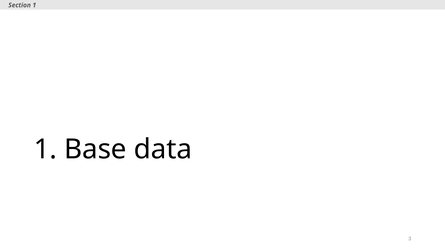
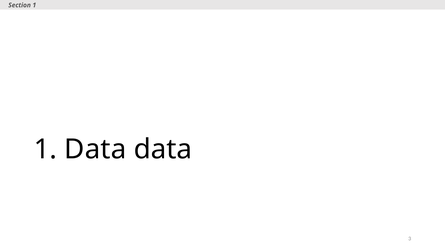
1 Base: Base -> Data
